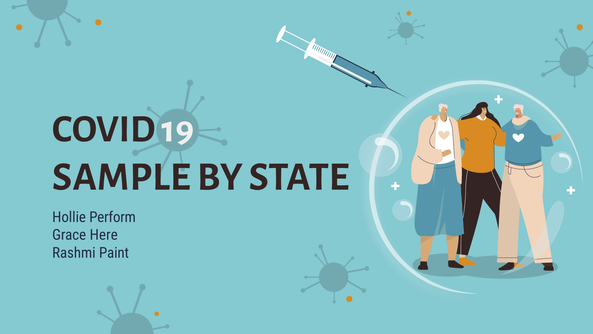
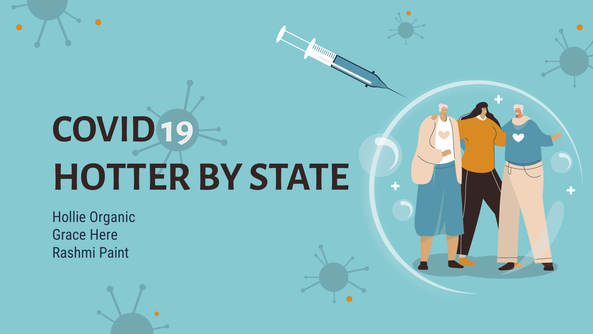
SAMPLE: SAMPLE -> HOTTER
Perform: Perform -> Organic
